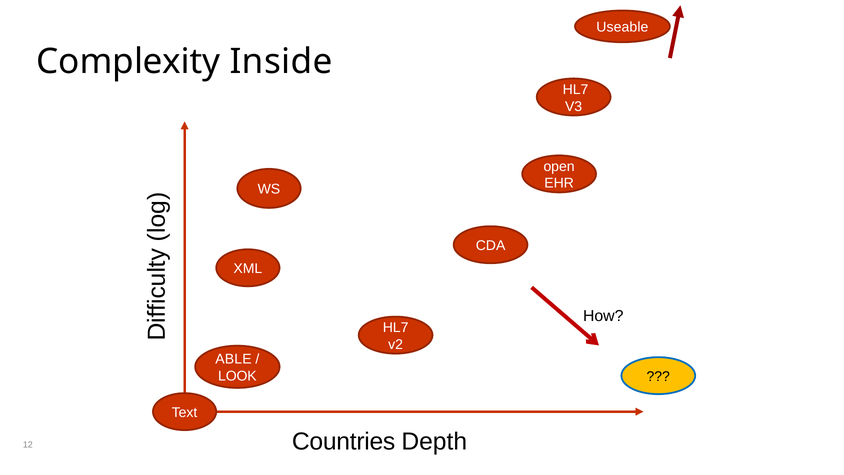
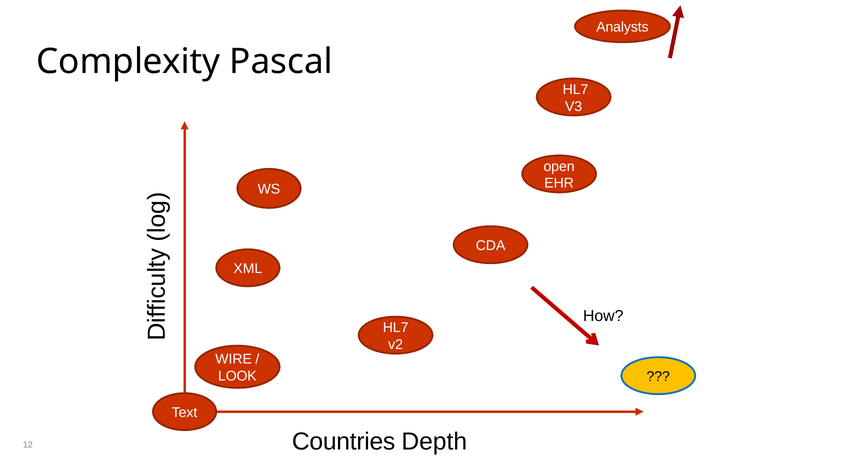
Useable: Useable -> Analysts
Inside: Inside -> Pascal
ABLE: ABLE -> WIRE
